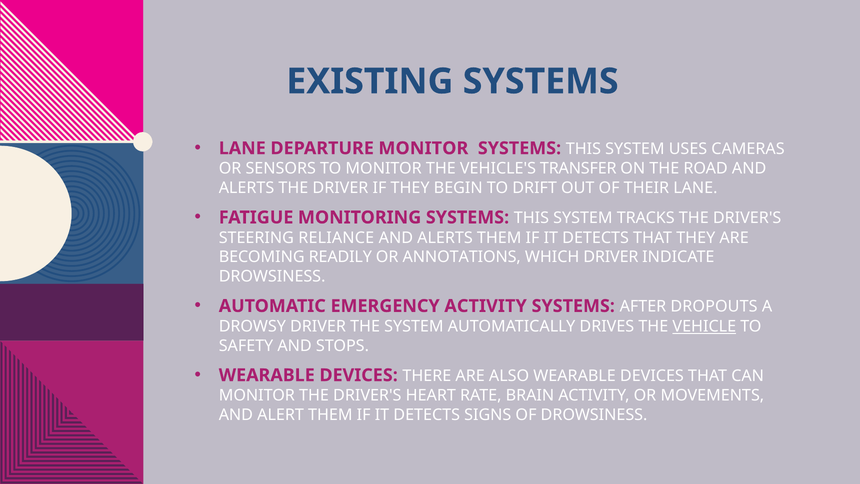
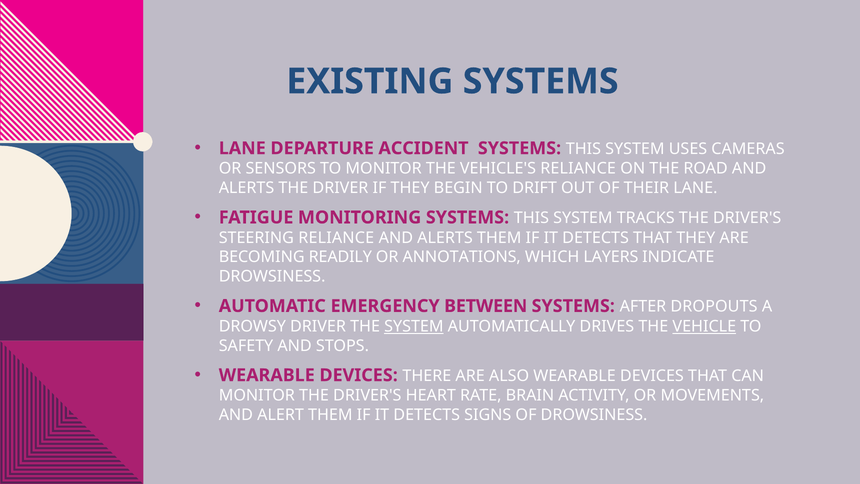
DEPARTURE MONITOR: MONITOR -> ACCIDENT
VEHICLE'S TRANSFER: TRANSFER -> RELIANCE
WHICH DRIVER: DRIVER -> LAYERS
EMERGENCY ACTIVITY: ACTIVITY -> BETWEEN
SYSTEM at (414, 326) underline: none -> present
